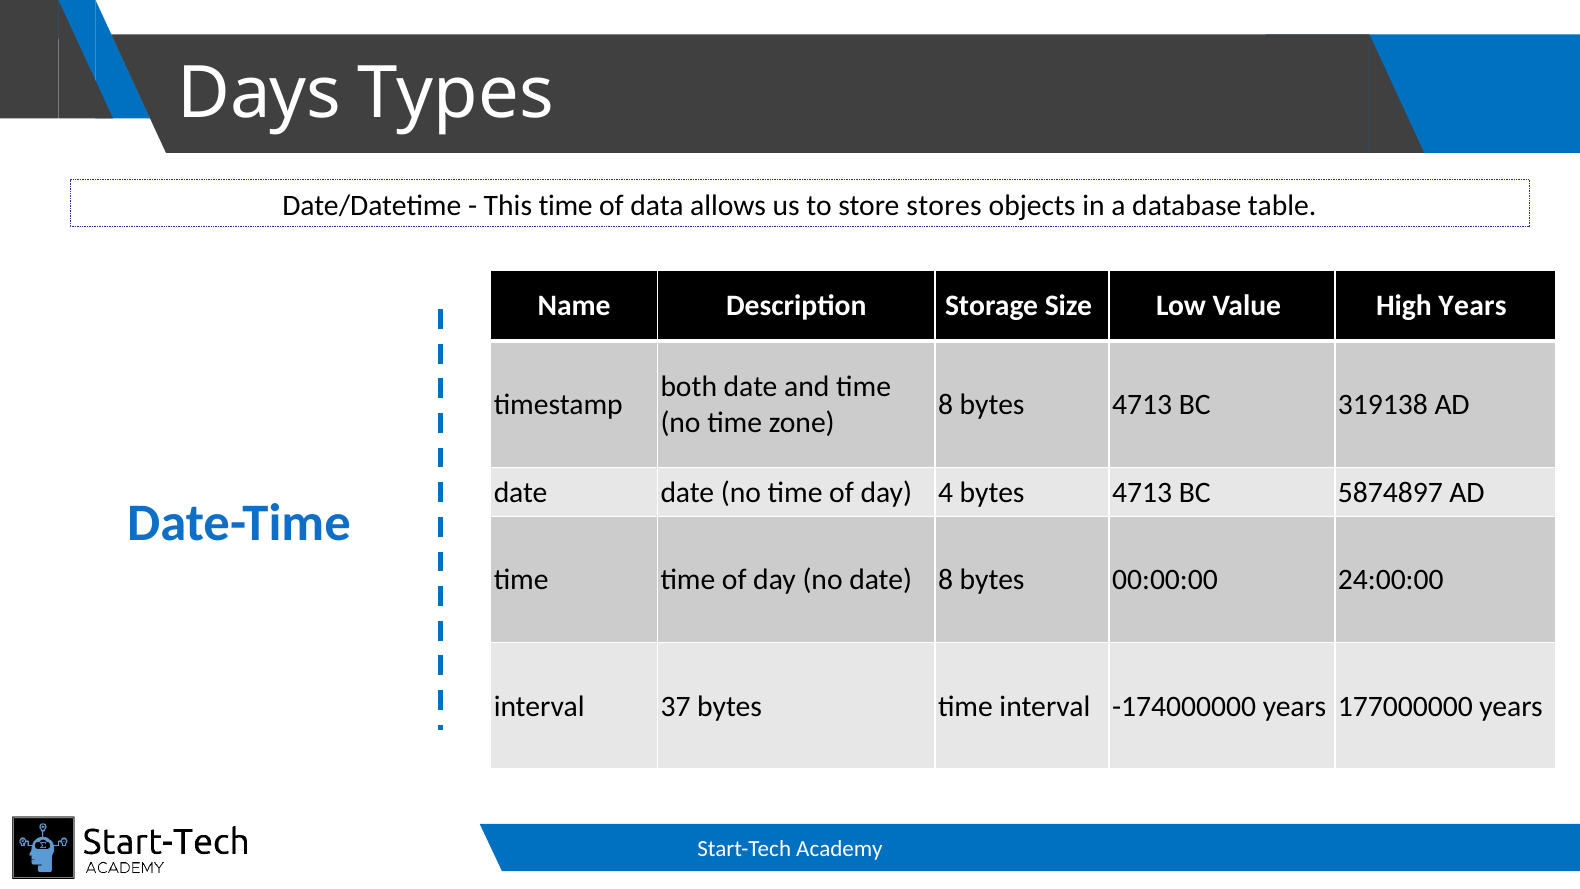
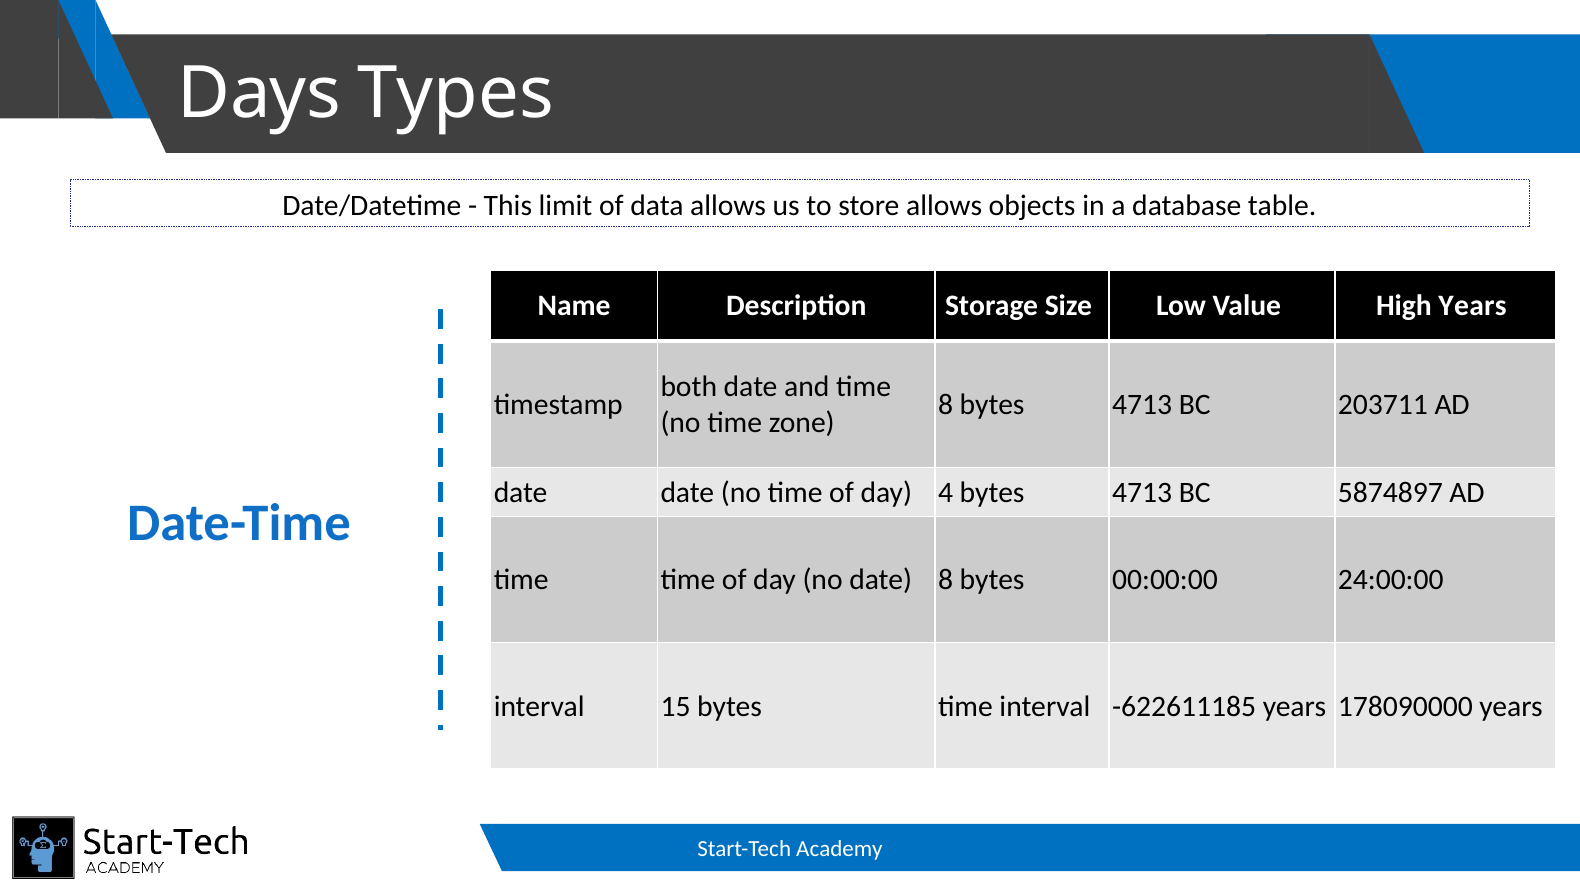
This time: time -> limit
store stores: stores -> allows
319138: 319138 -> 203711
37: 37 -> 15
-174000000: -174000000 -> -622611185
177000000: 177000000 -> 178090000
